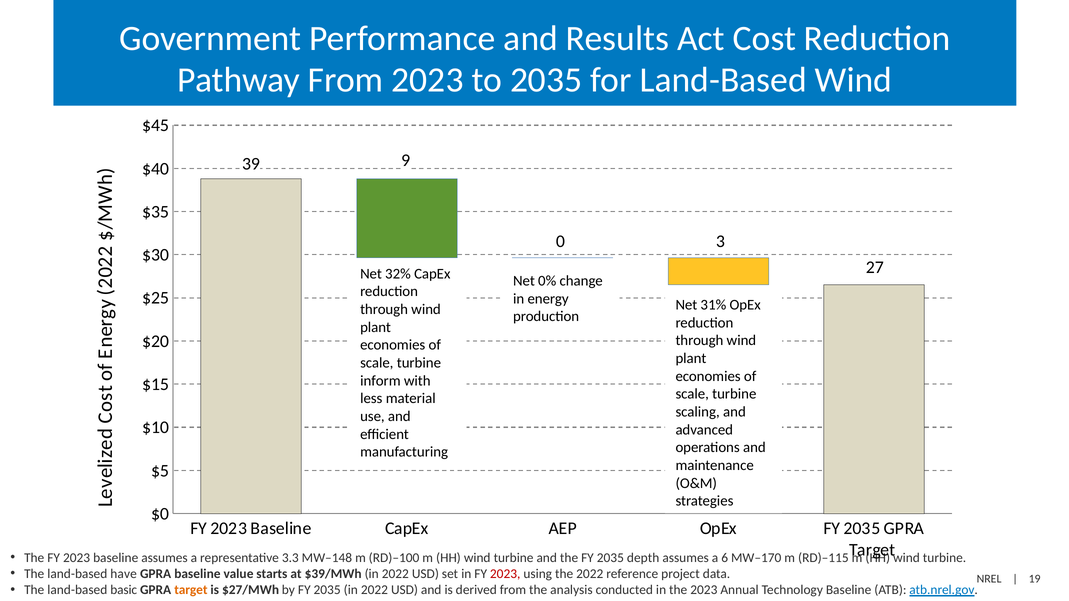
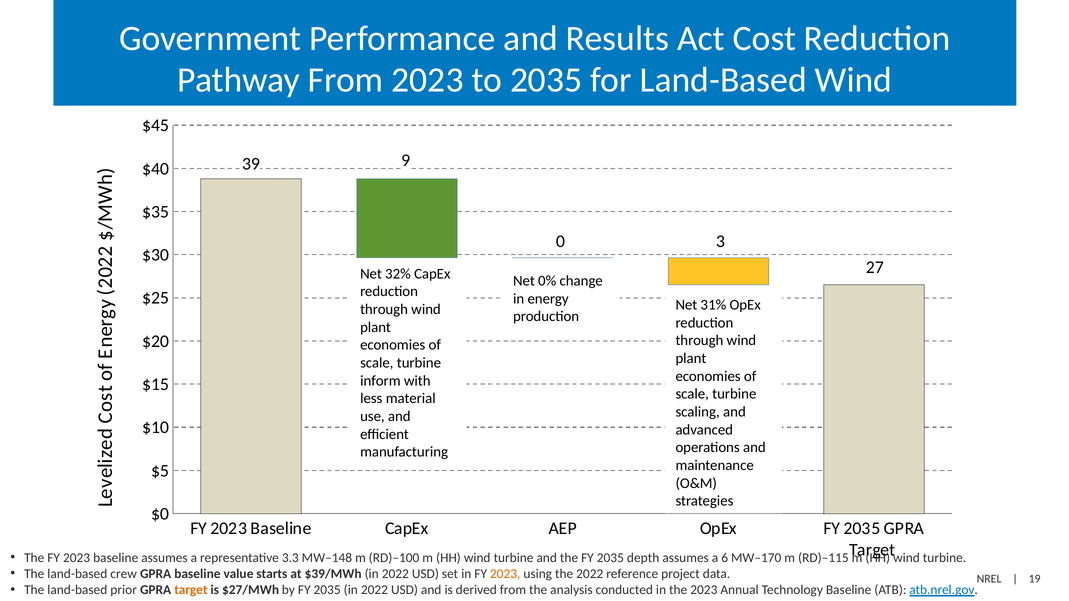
have: have -> crew
2023 at (505, 574) colour: red -> orange
basic: basic -> prior
